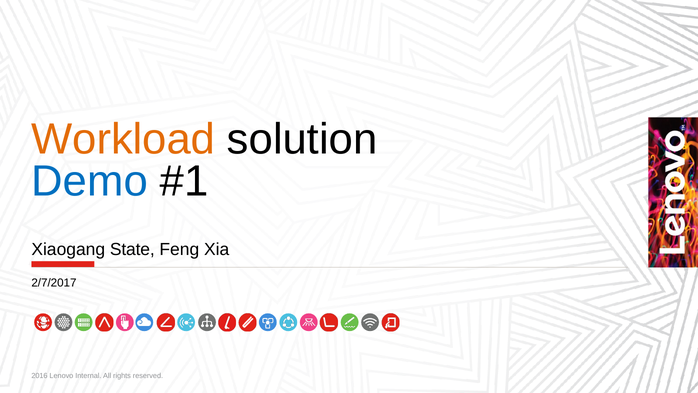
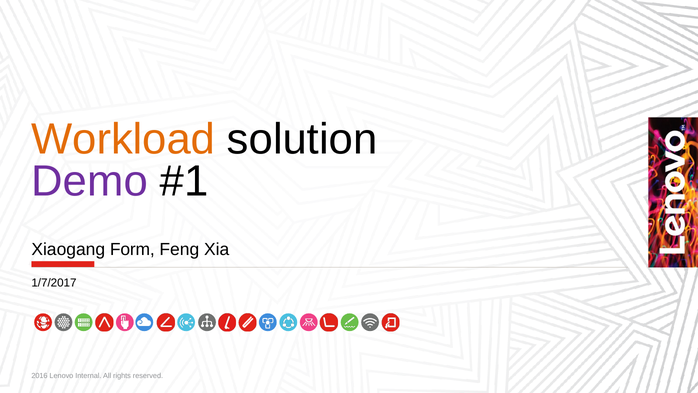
Demo colour: blue -> purple
State: State -> Form
2/7/2017: 2/7/2017 -> 1/7/2017
